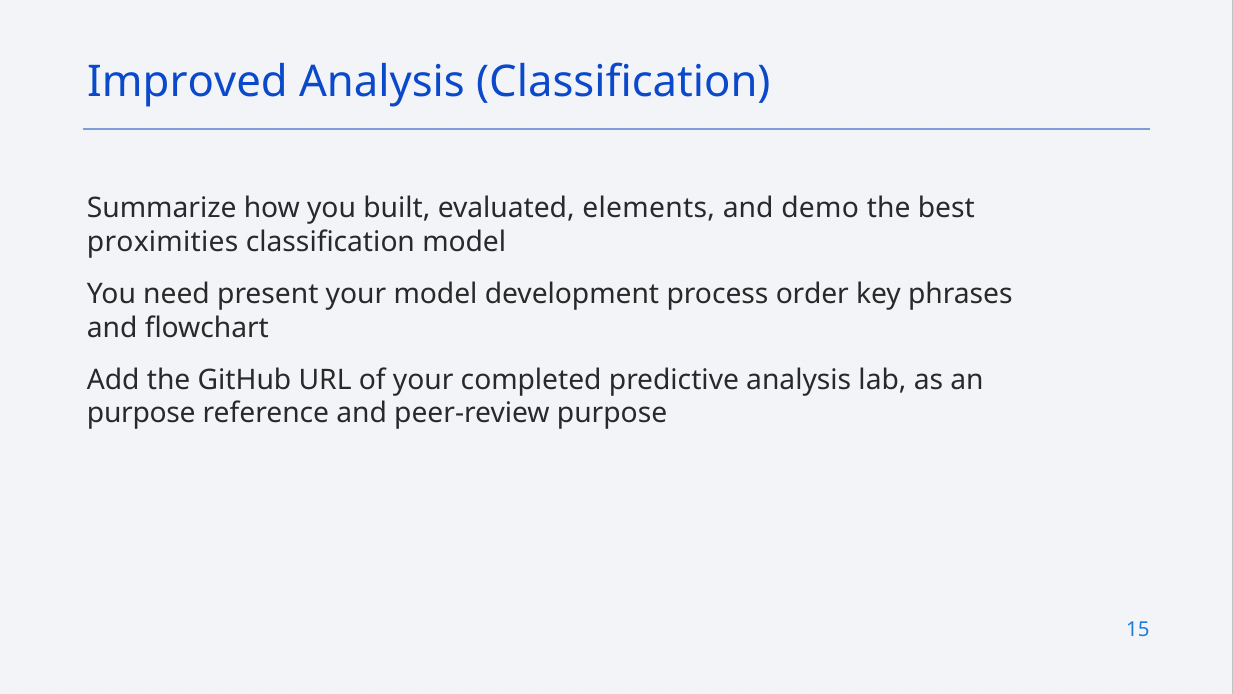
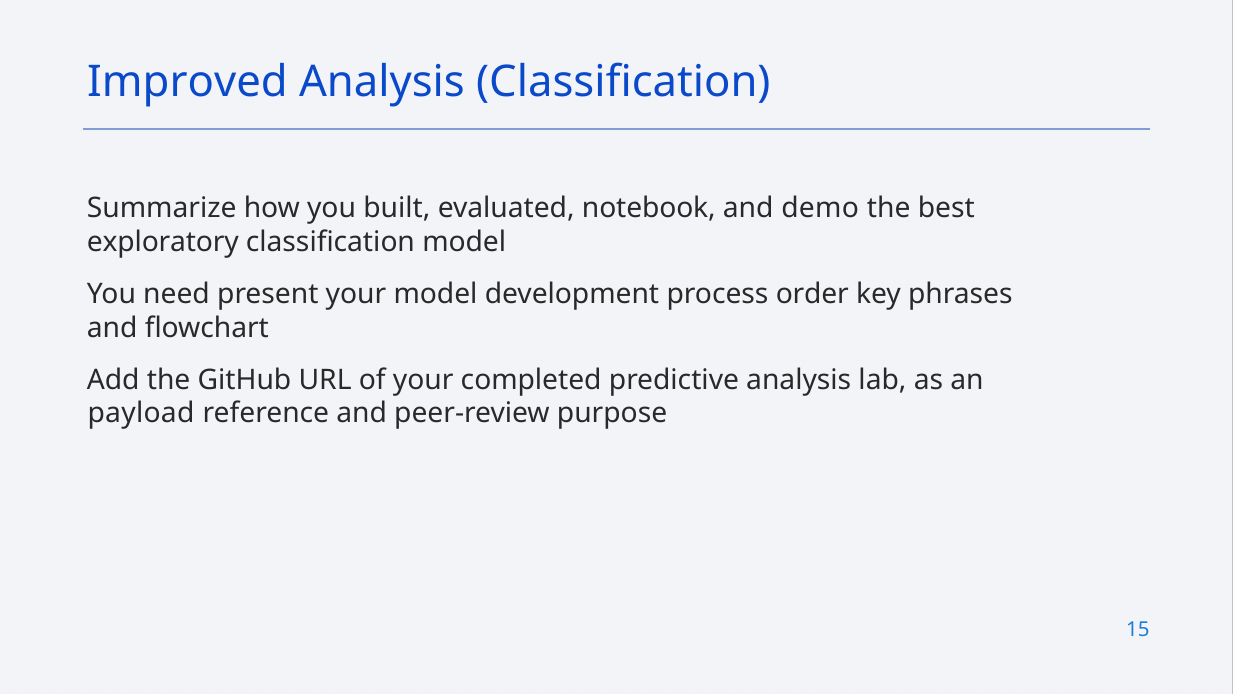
elements: elements -> notebook
proximities: proximities -> exploratory
purpose at (141, 413): purpose -> payload
